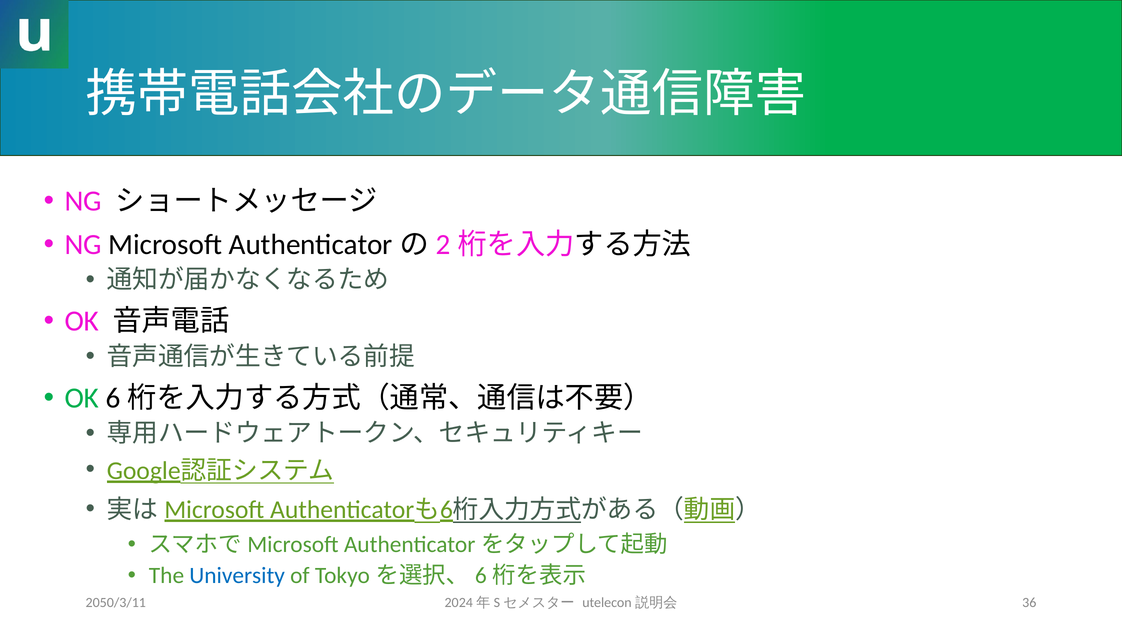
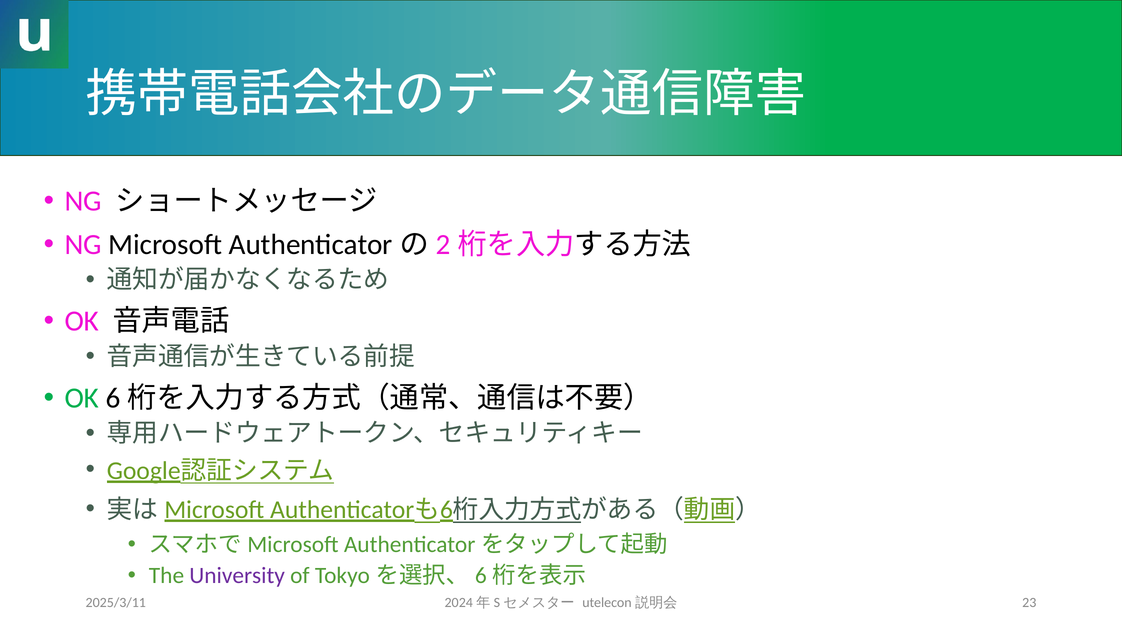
University colour: blue -> purple
2050/3/11: 2050/3/11 -> 2025/3/11
36: 36 -> 23
